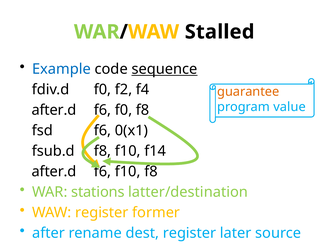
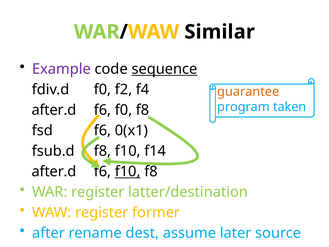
Stalled: Stalled -> Similar
Example colour: blue -> purple
value: value -> taken
f10 at (128, 171) underline: none -> present
WAR stations: stations -> register
dest register: register -> assume
